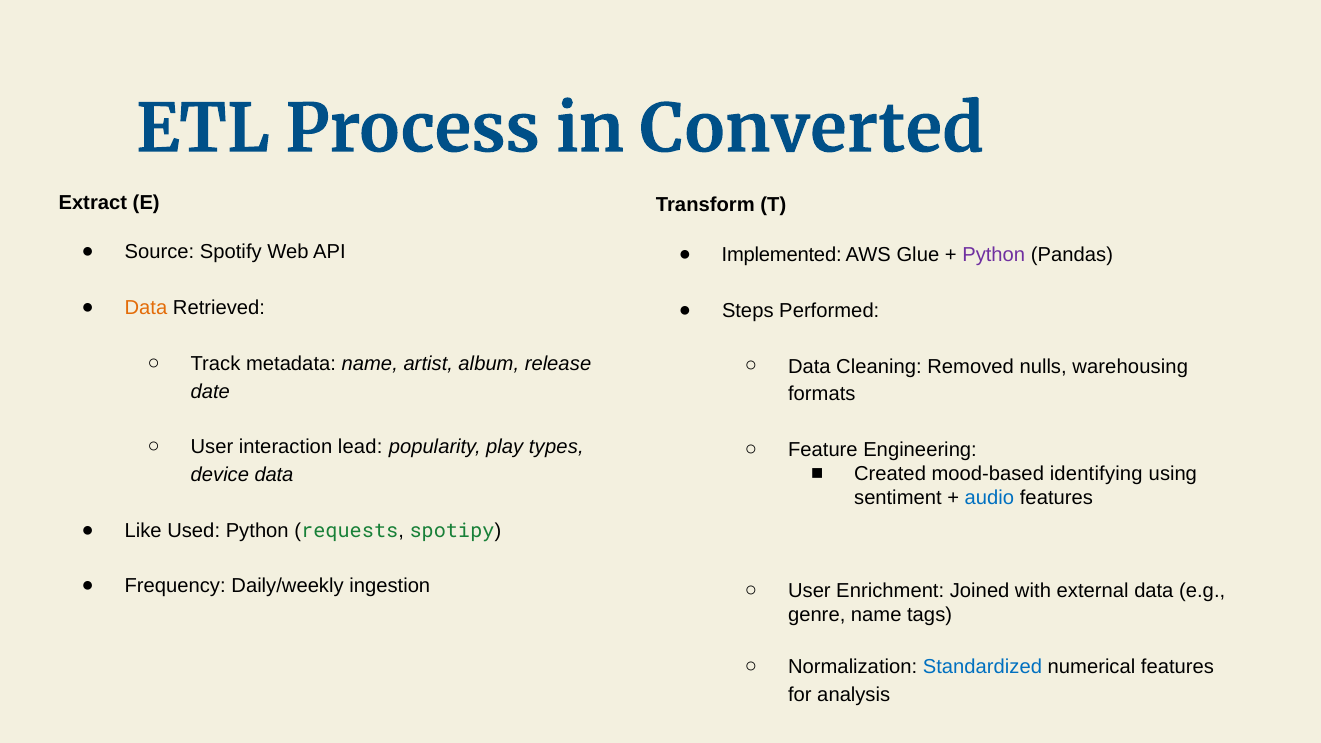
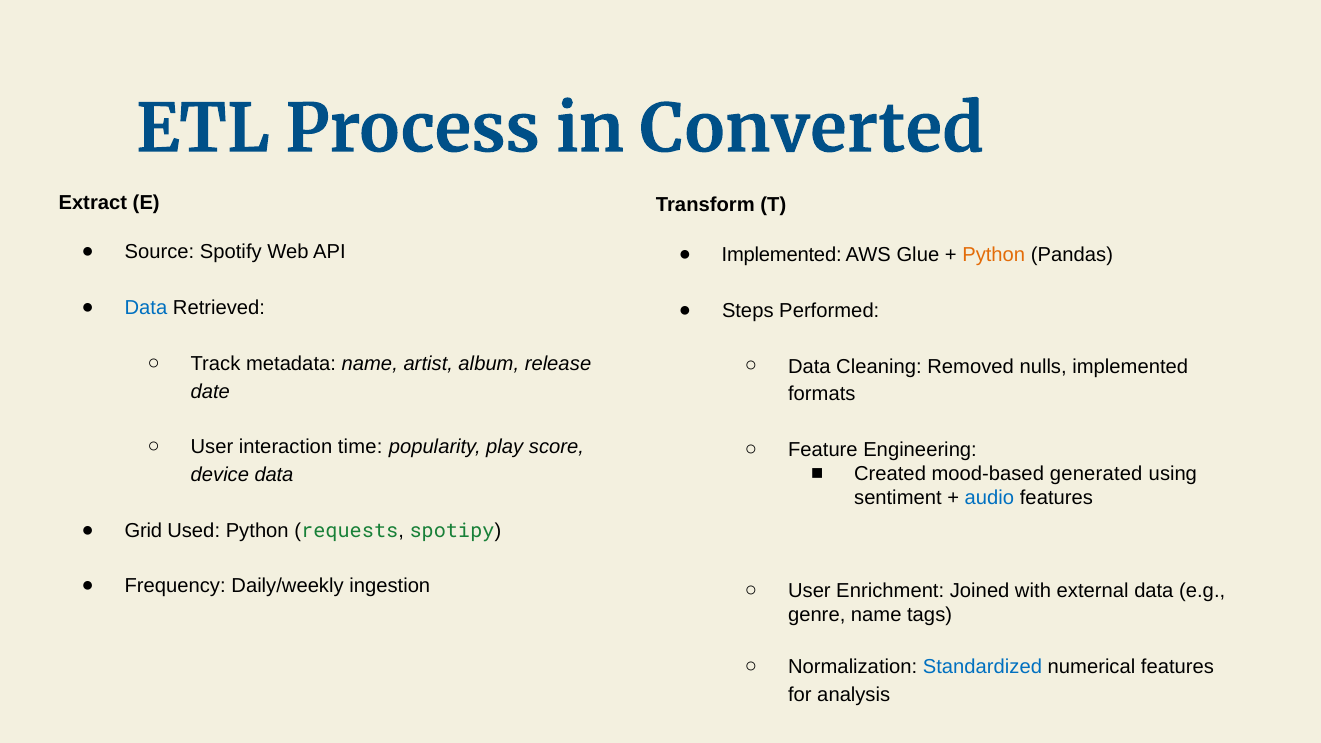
Python at (994, 255) colour: purple -> orange
Data at (146, 308) colour: orange -> blue
nulls warehousing: warehousing -> implemented
lead: lead -> time
types: types -> score
identifying: identifying -> generated
Like: Like -> Grid
